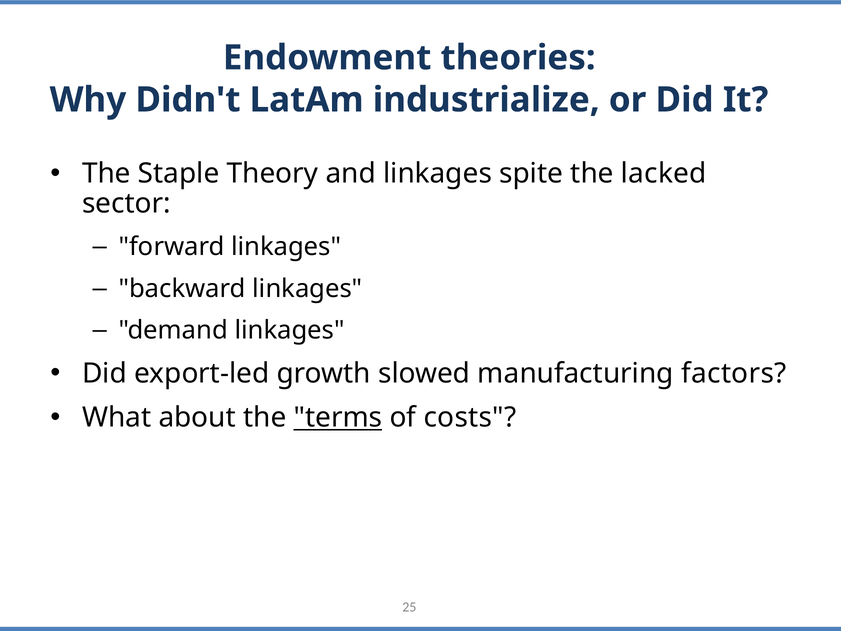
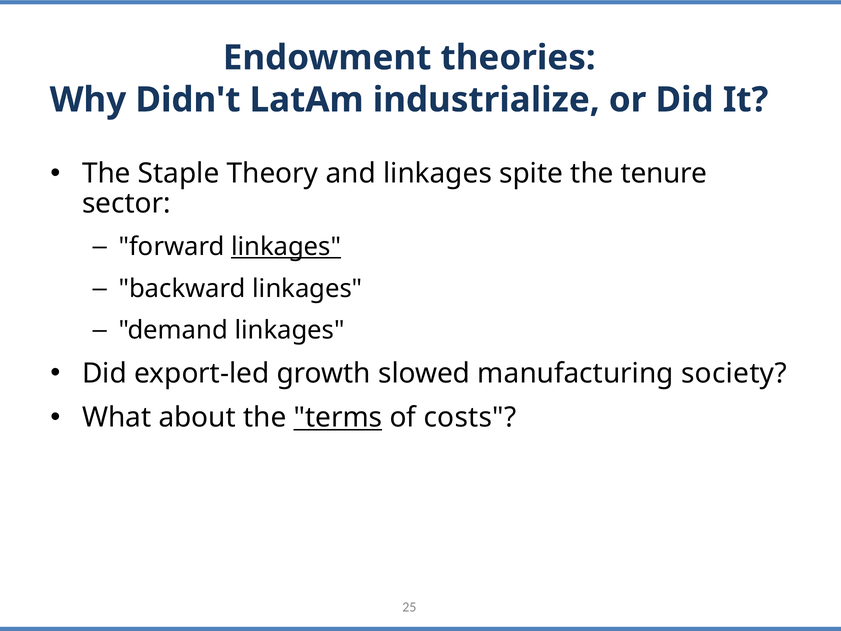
lacked: lacked -> tenure
linkages at (286, 247) underline: none -> present
factors: factors -> society
